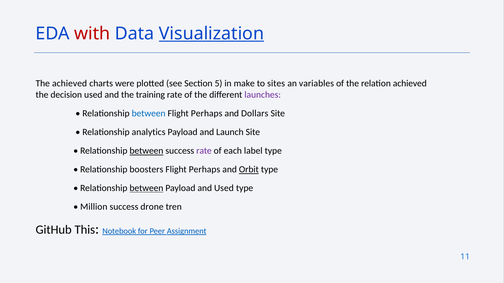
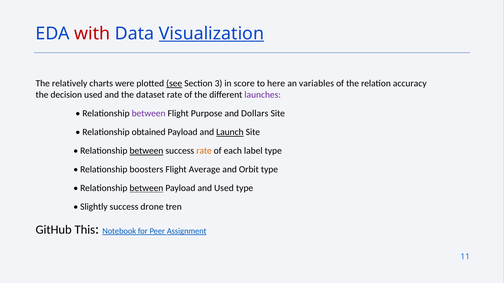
The achieved: achieved -> relatively
see underline: none -> present
5: 5 -> 3
make: make -> score
sites: sites -> here
relation achieved: achieved -> accuracy
training: training -> dataset
between at (149, 114) colour: blue -> purple
Perhaps at (207, 114): Perhaps -> Purpose
analytics: analytics -> obtained
Launch underline: none -> present
rate at (204, 151) colour: purple -> orange
Perhaps at (204, 170): Perhaps -> Average
Orbit underline: present -> none
Million: Million -> Slightly
